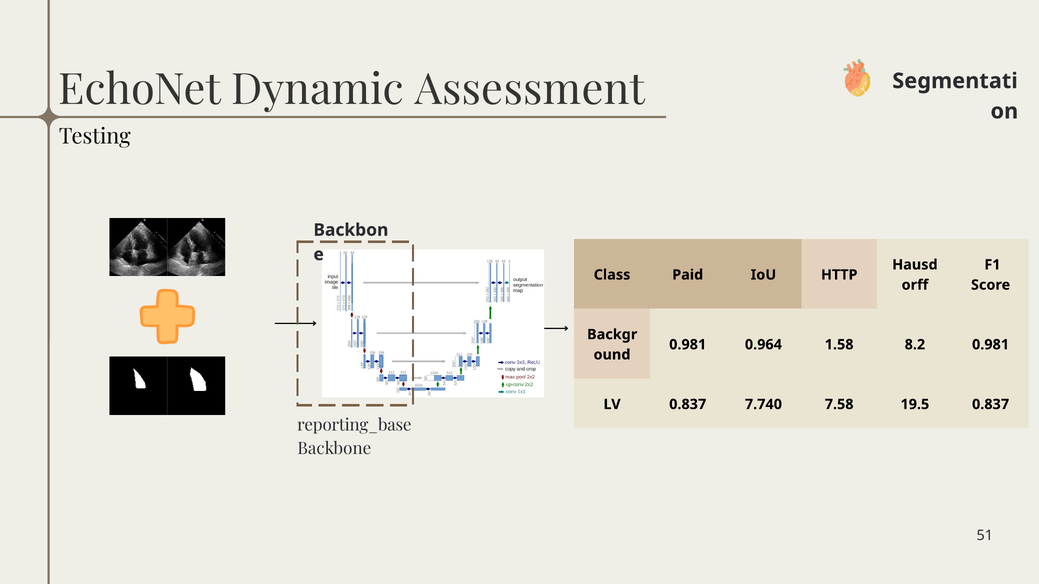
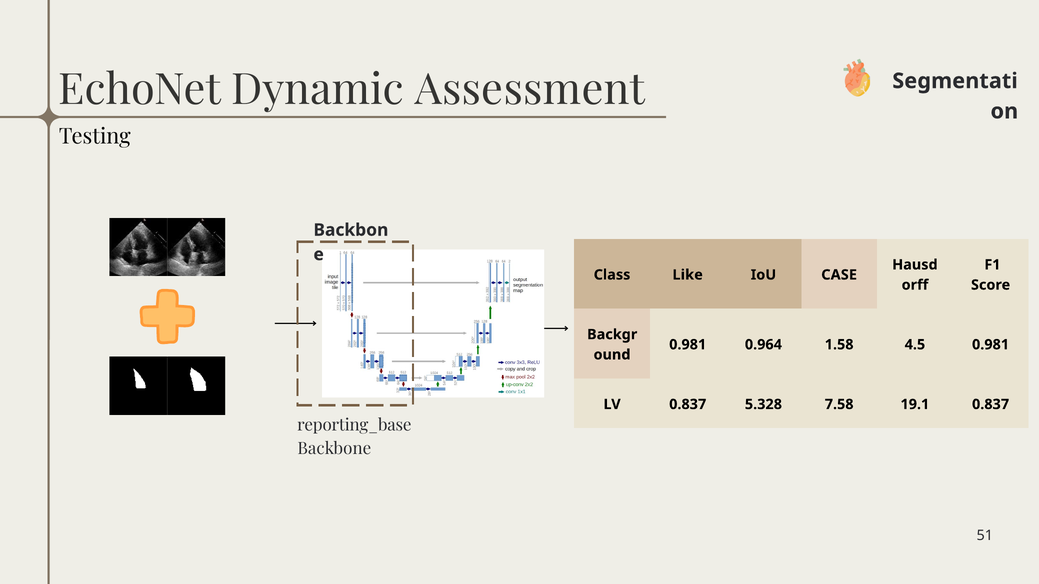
Paid: Paid -> Like
HTTP: HTTP -> CASE
8.2: 8.2 -> 4.5
7.740: 7.740 -> 5.328
19.5: 19.5 -> 19.1
